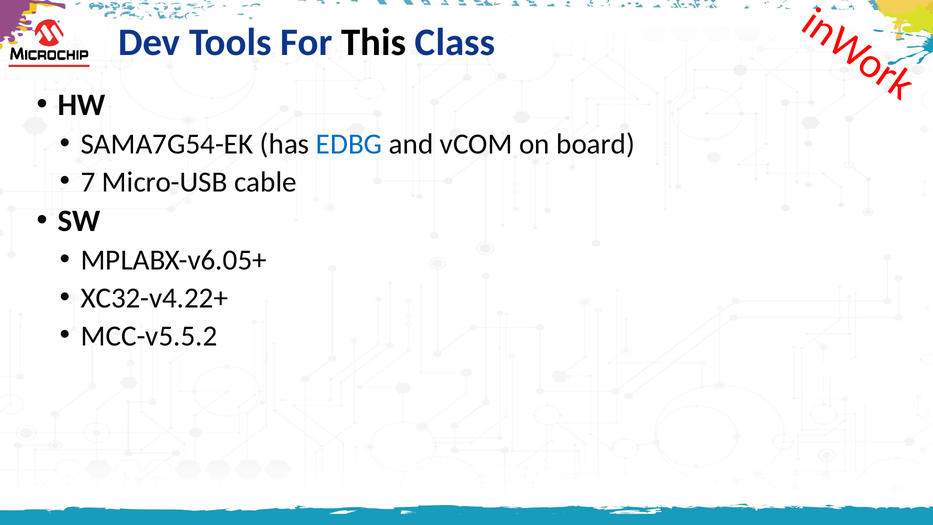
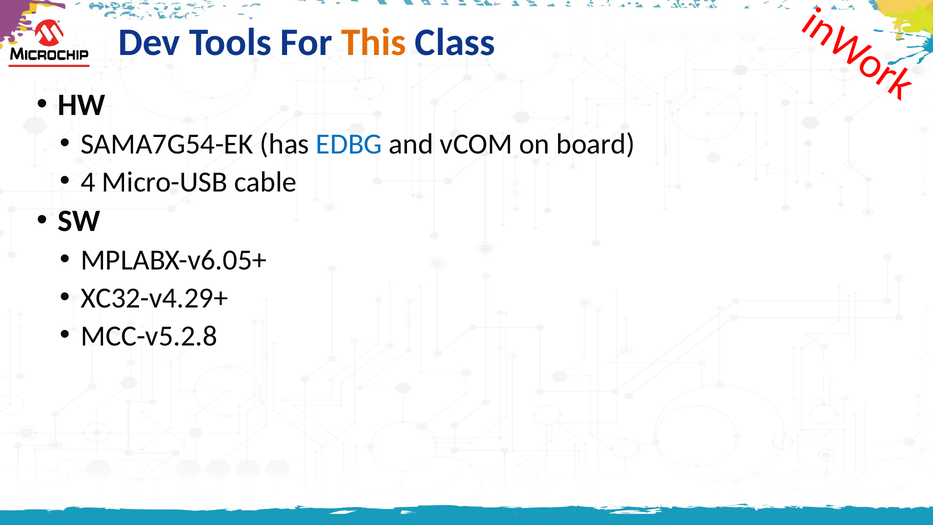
This colour: black -> orange
7: 7 -> 4
XC32-v4.22+: XC32-v4.22+ -> XC32-v4.29+
MCC-v5.5.2: MCC-v5.5.2 -> MCC-v5.2.8
